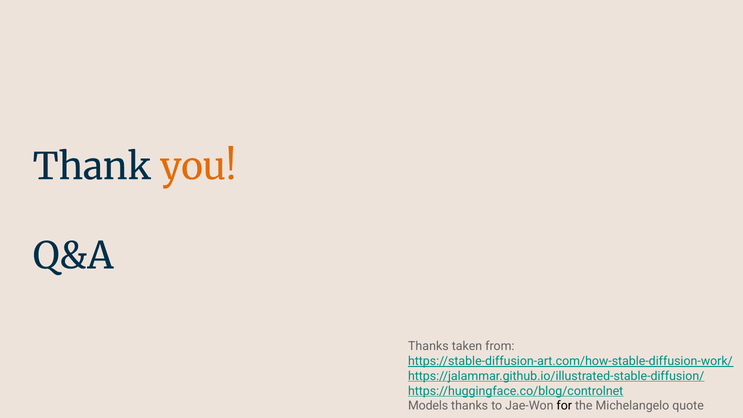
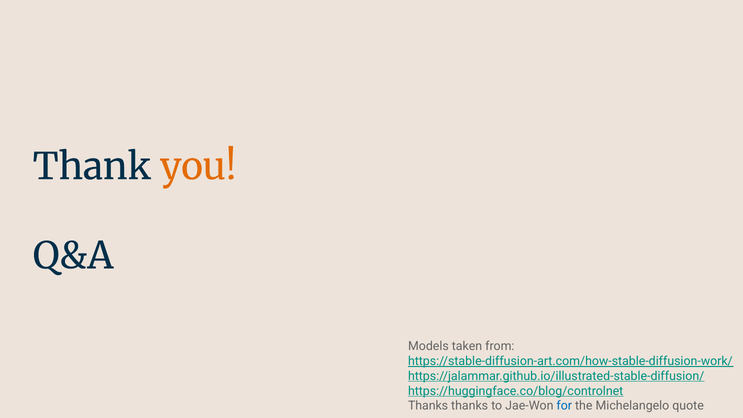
Thanks at (428, 346): Thanks -> Models
Models at (428, 406): Models -> Thanks
for colour: black -> blue
